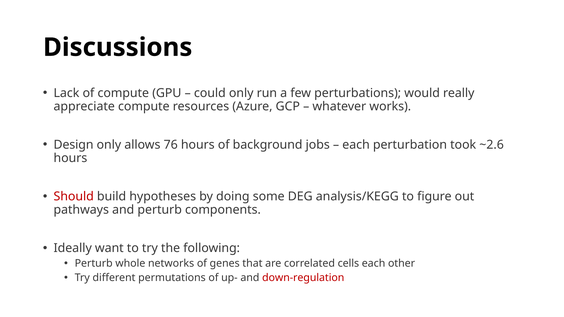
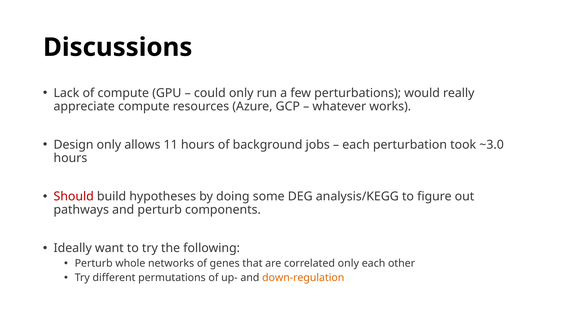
76: 76 -> 11
~2.6: ~2.6 -> ~3.0
correlated cells: cells -> only
down-regulation colour: red -> orange
